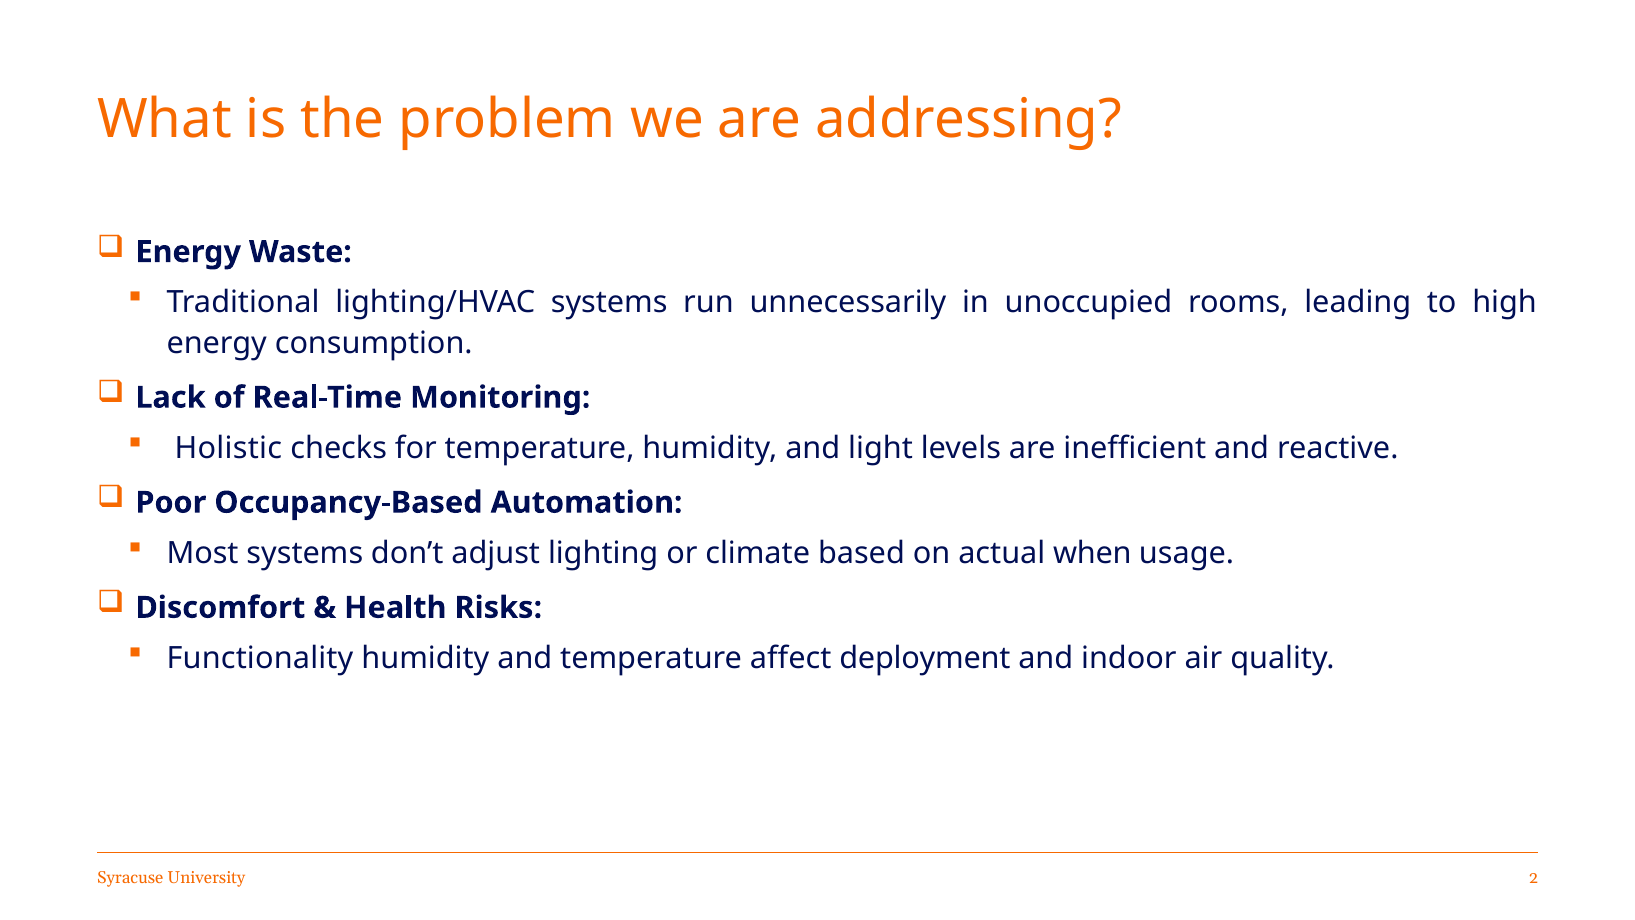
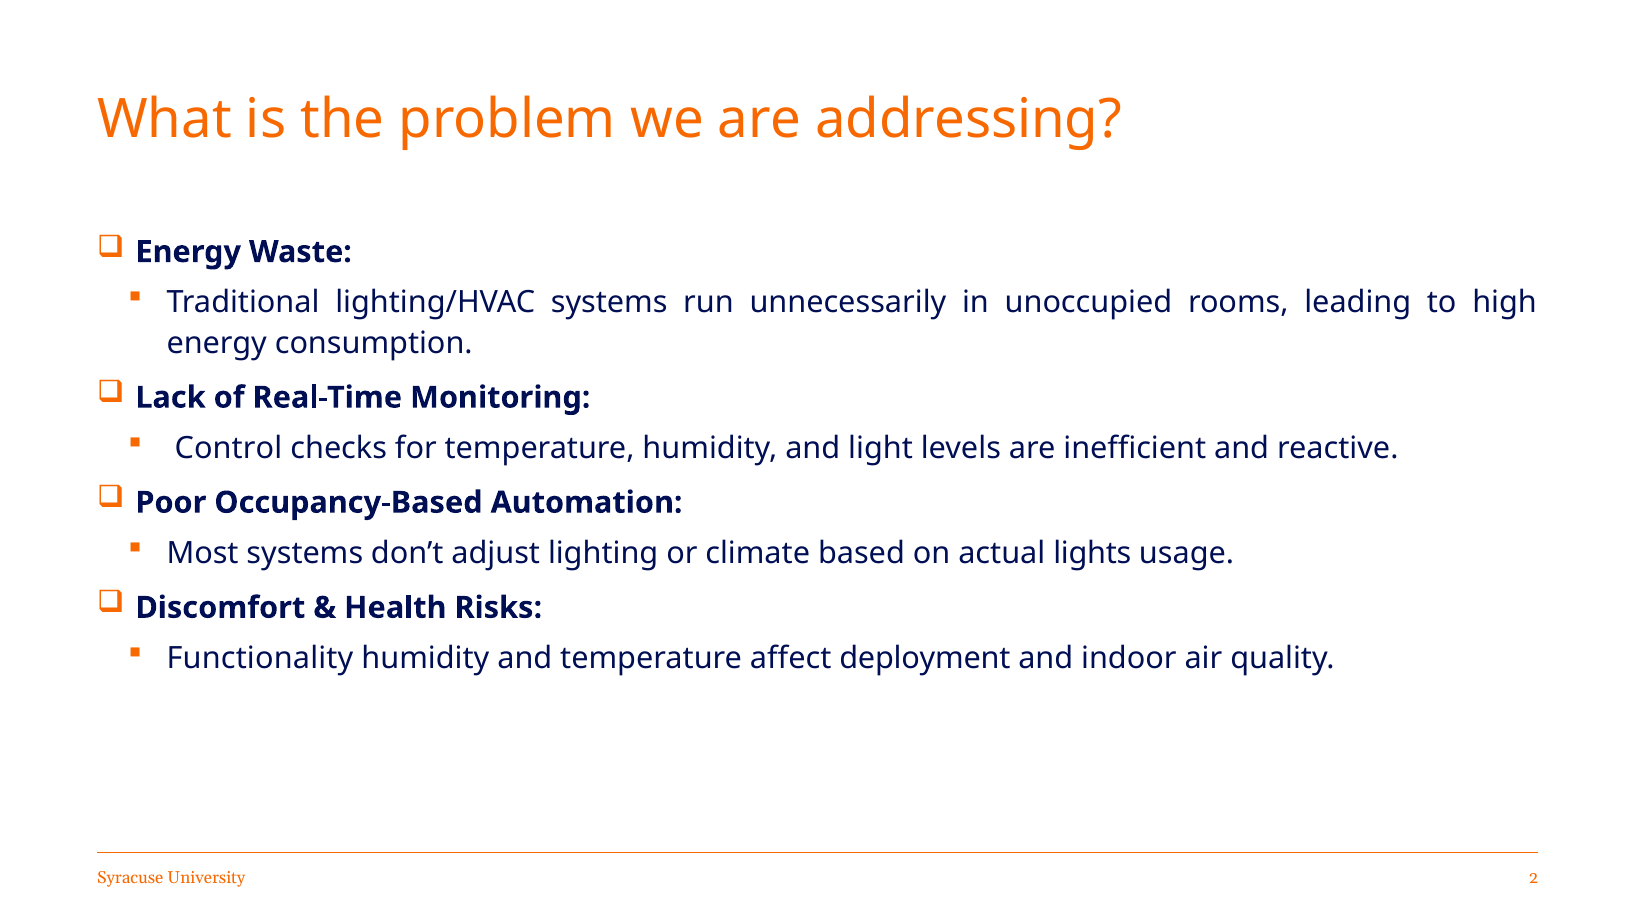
Holistic: Holistic -> Control
when: when -> lights
